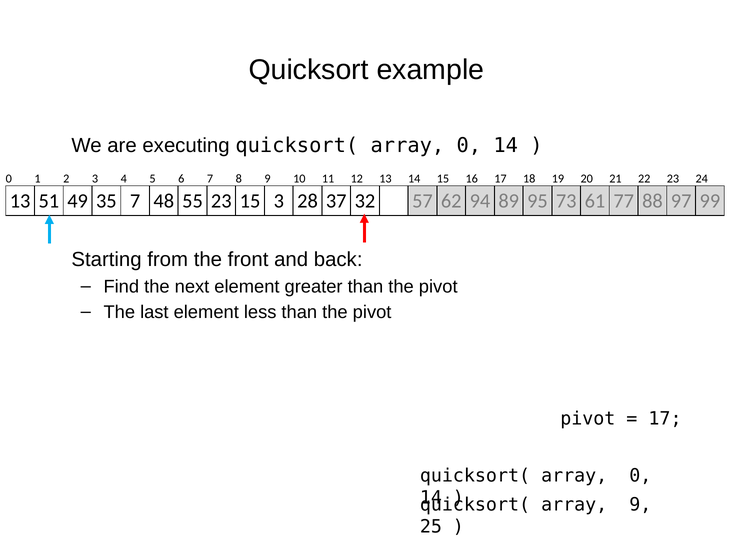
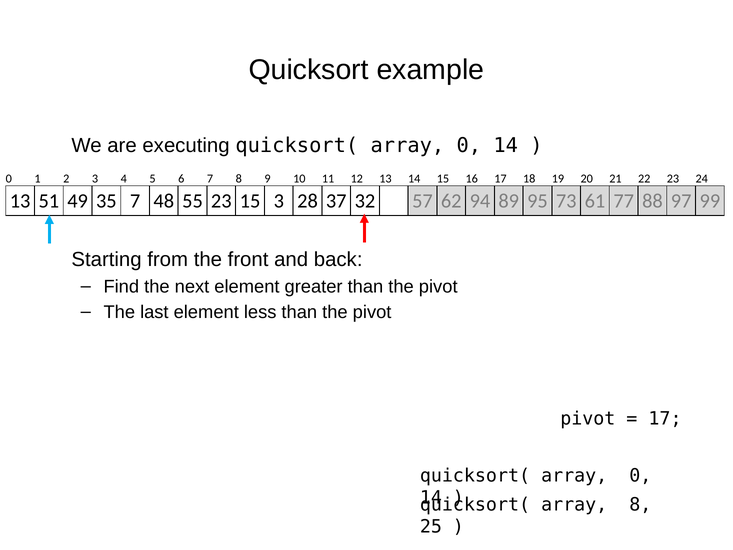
array 9: 9 -> 8
